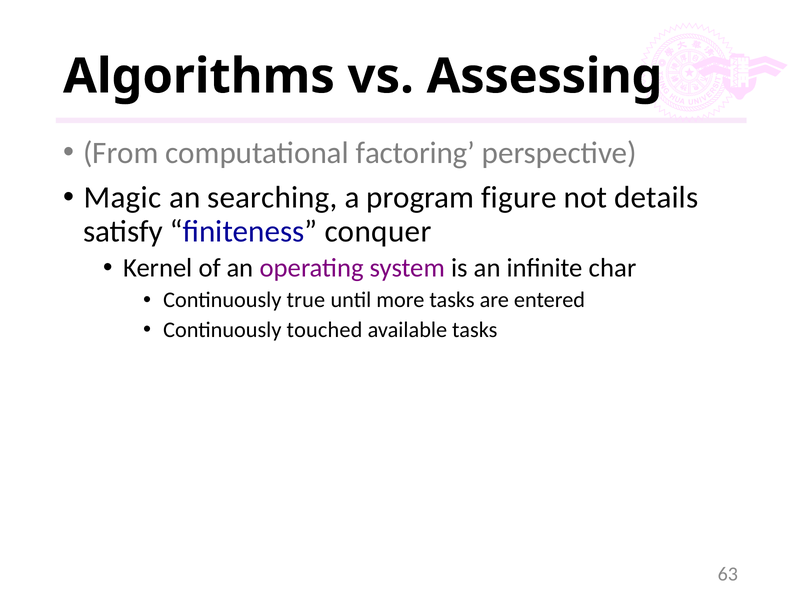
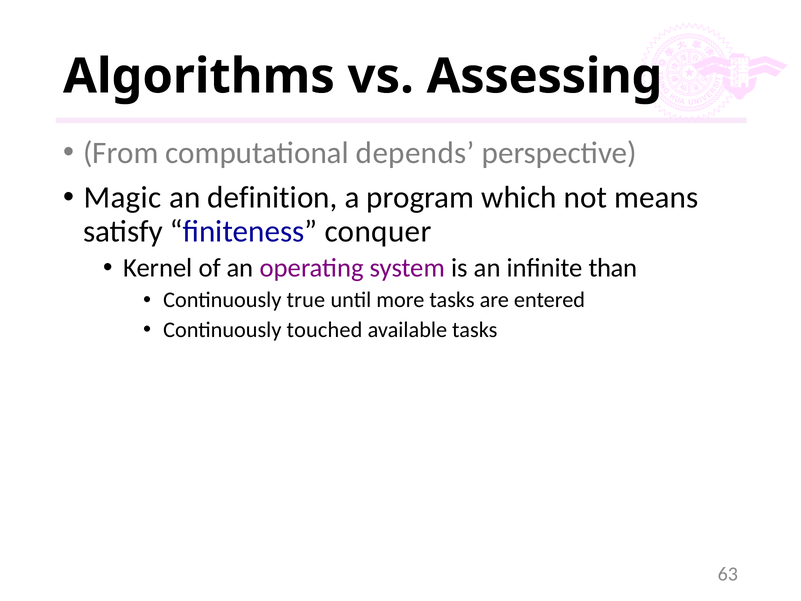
factoring: factoring -> depends
searching: searching -> definition
figure: figure -> which
details: details -> means
char: char -> than
